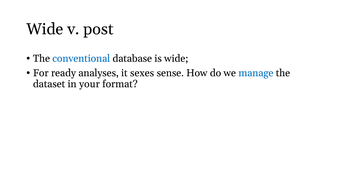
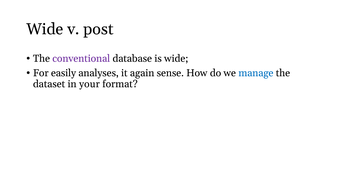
conventional colour: blue -> purple
ready: ready -> easily
sexes: sexes -> again
